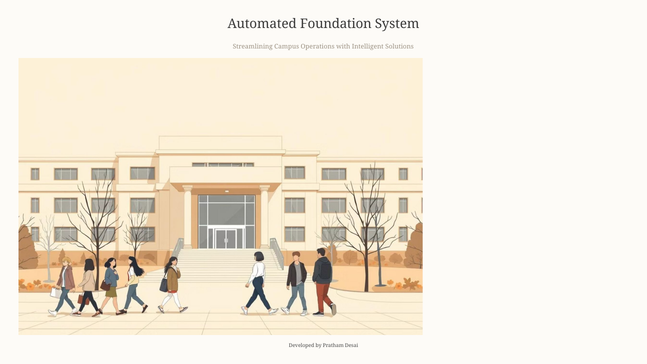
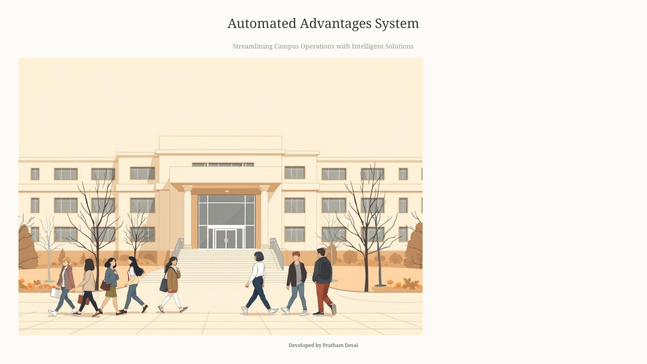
Foundation: Foundation -> Advantages
